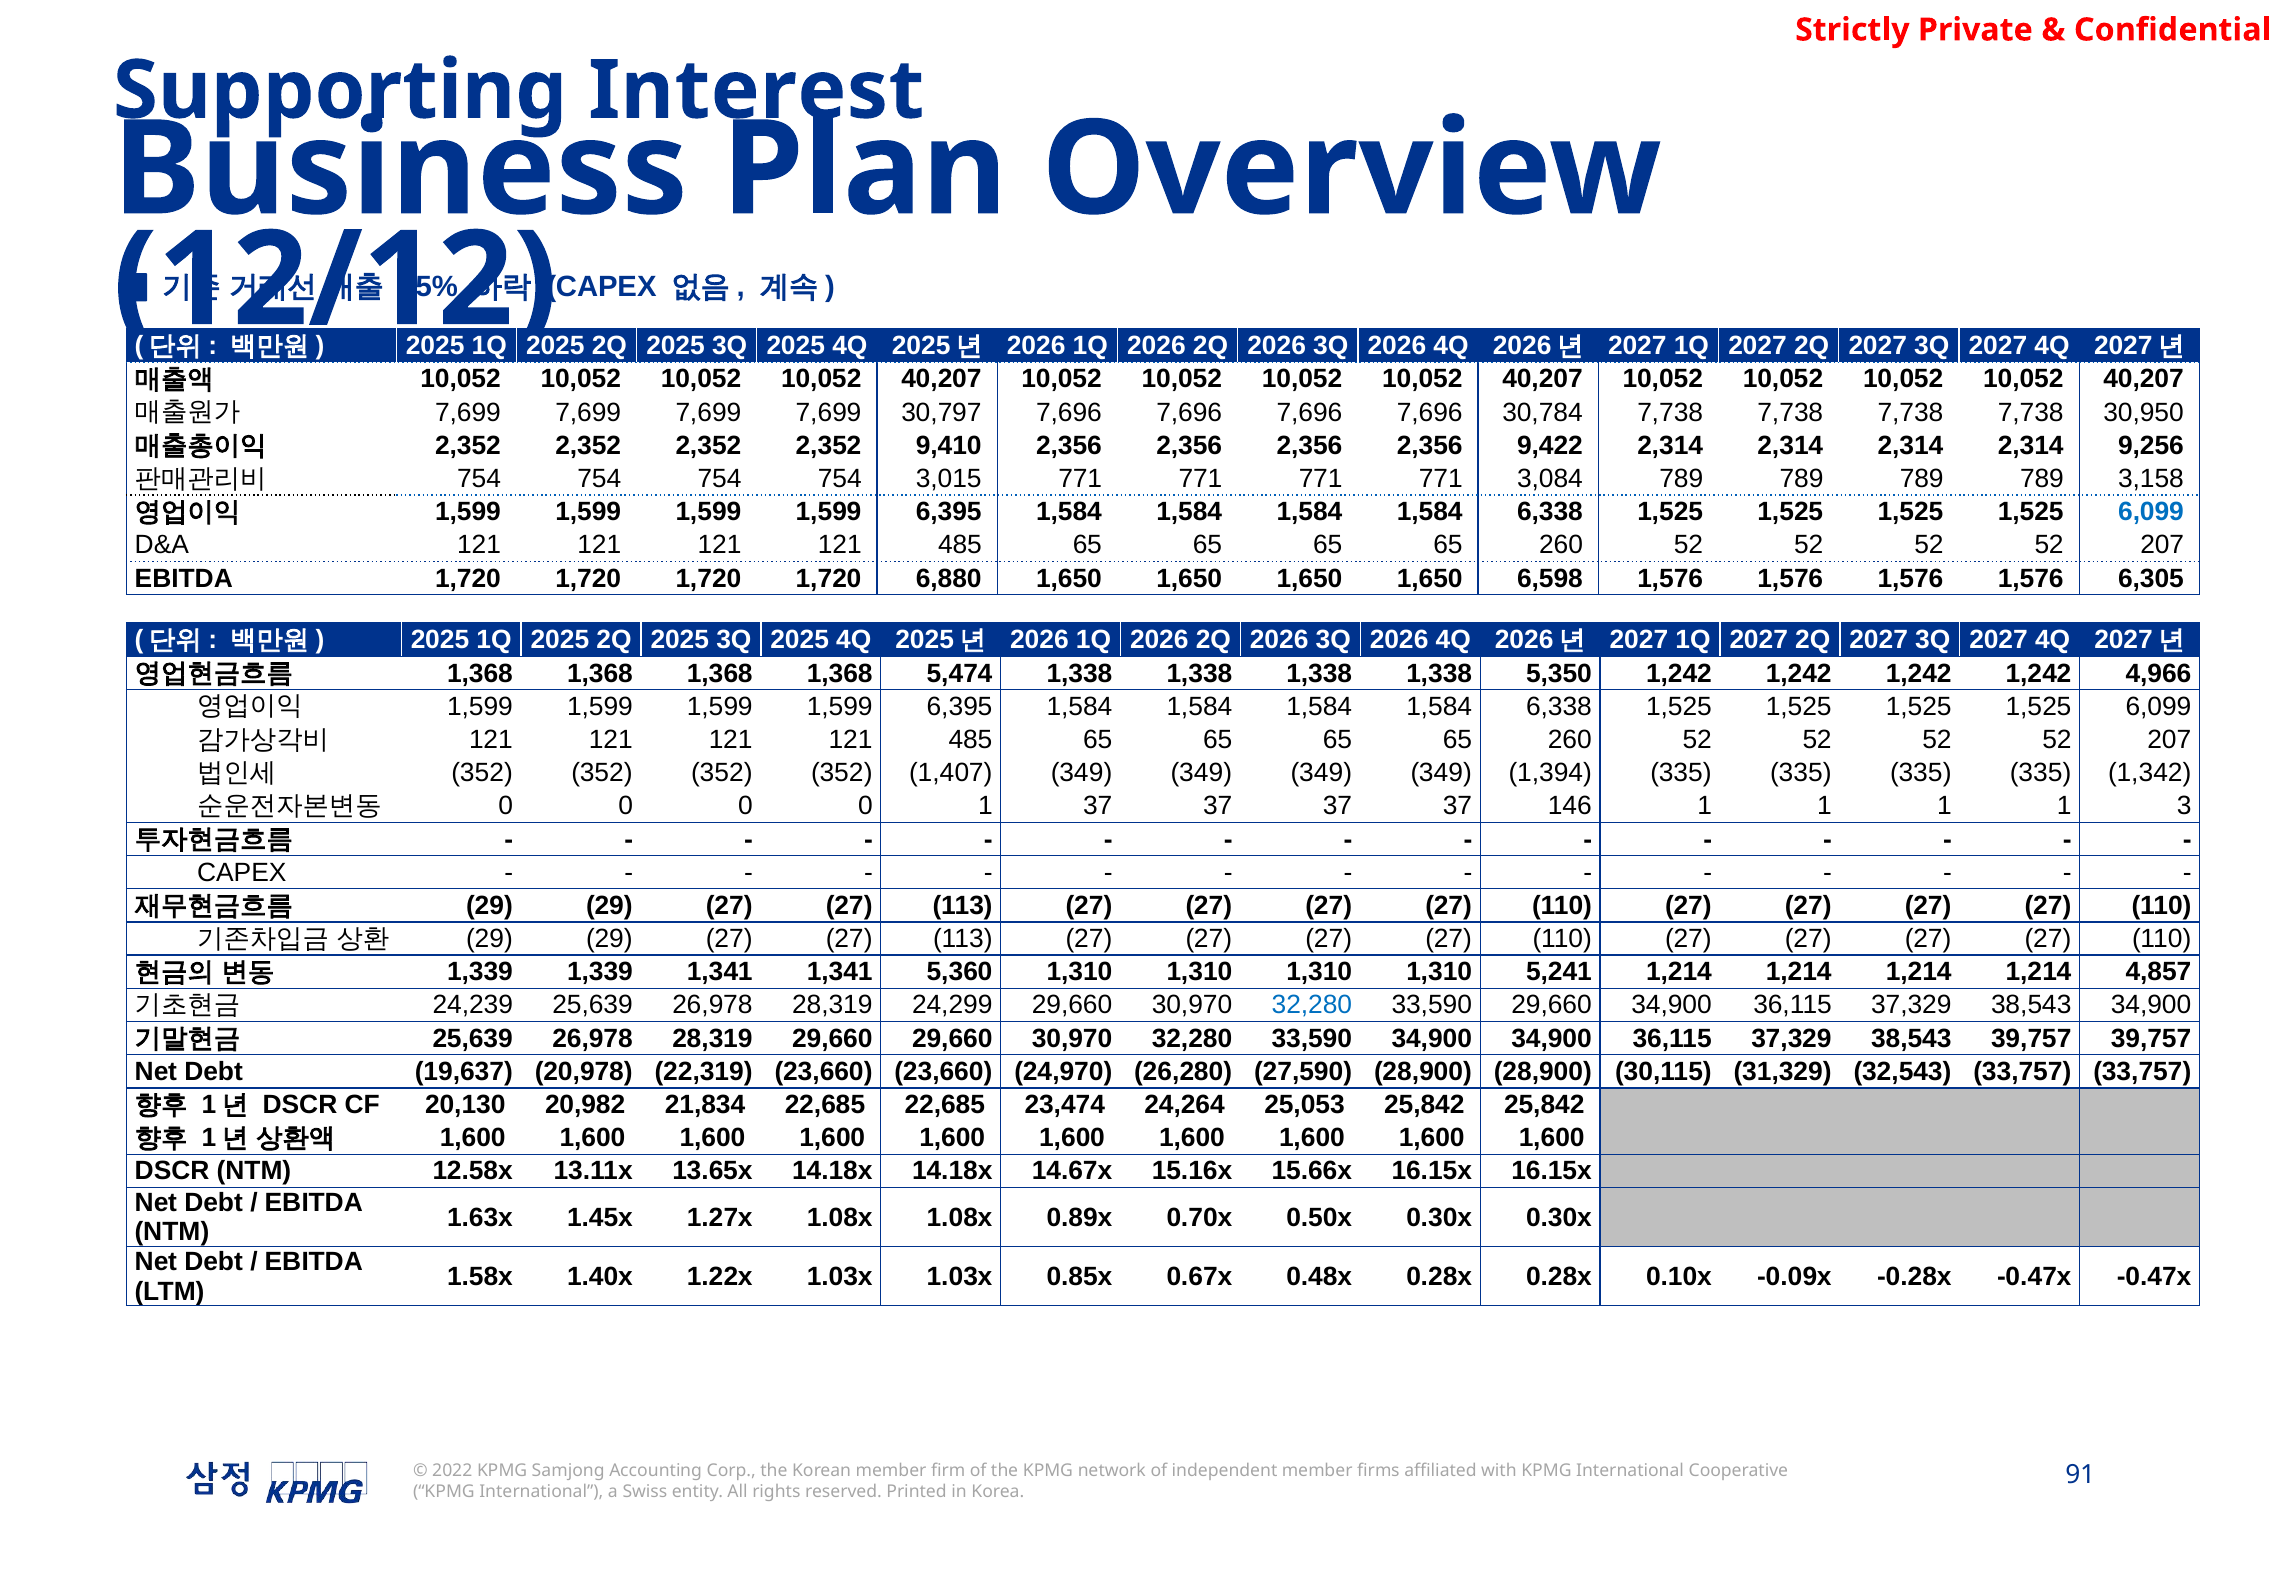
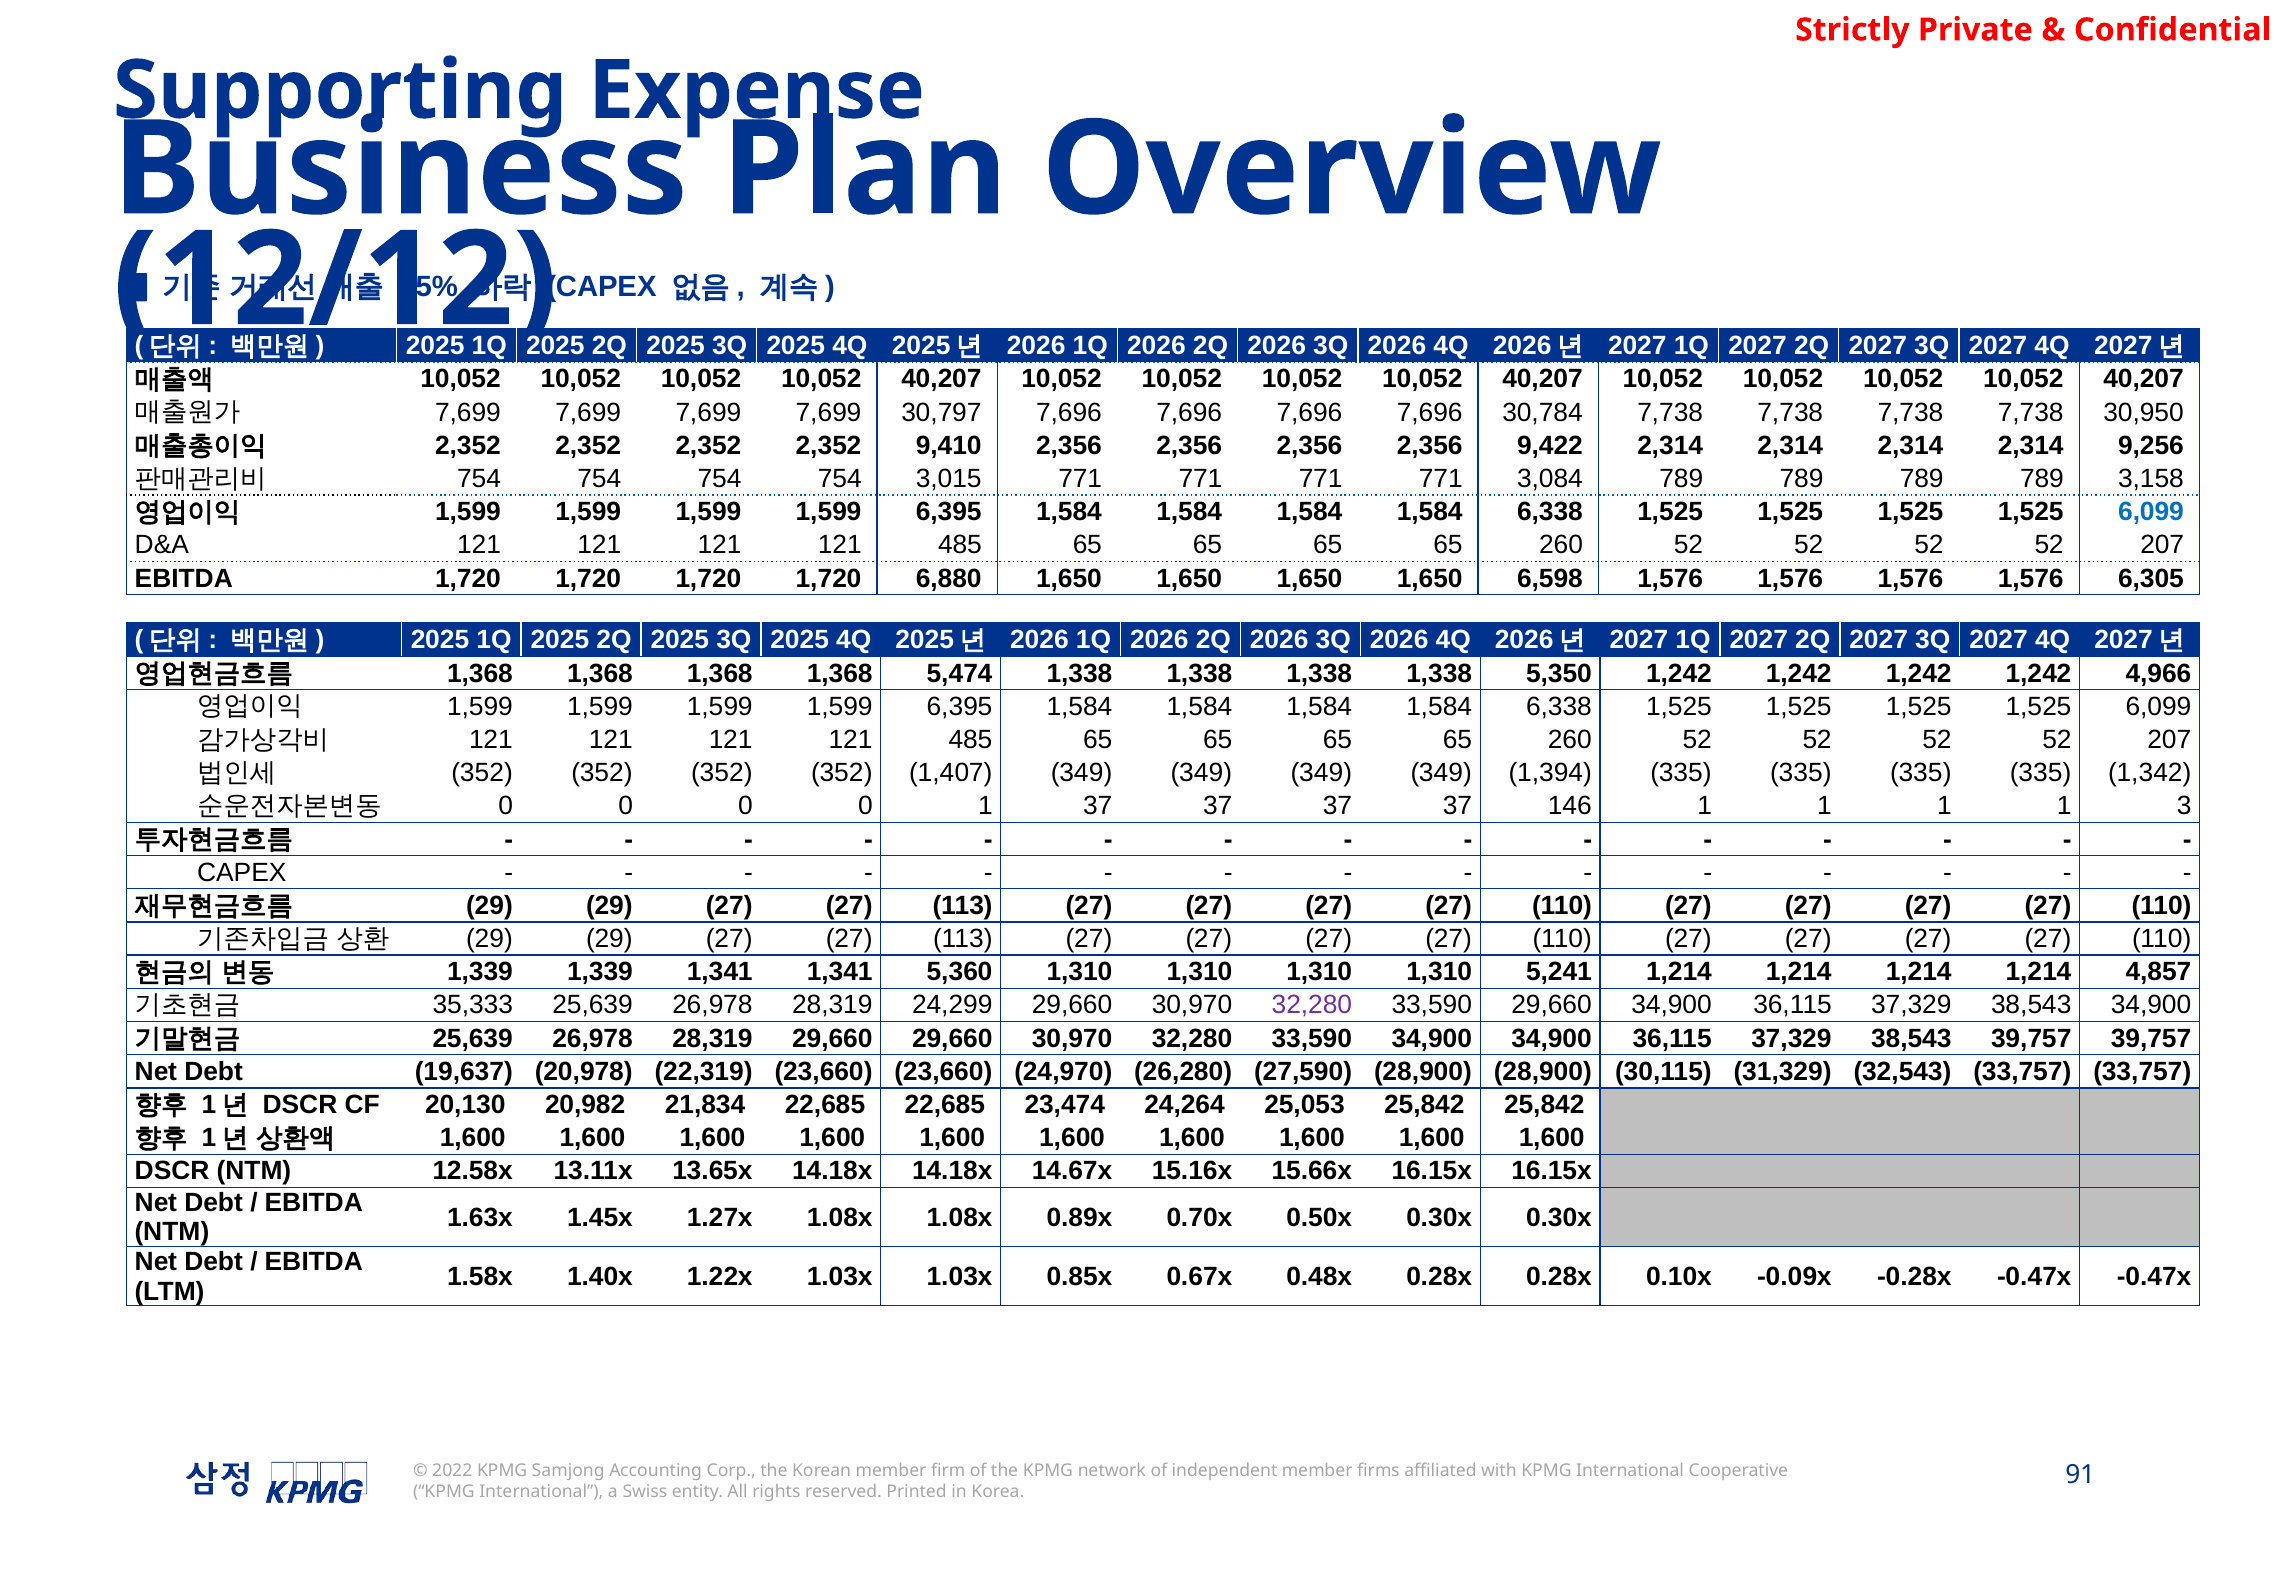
Interest: Interest -> Expense
24,239: 24,239 -> 35,333
32,280 at (1312, 1005) colour: blue -> purple
